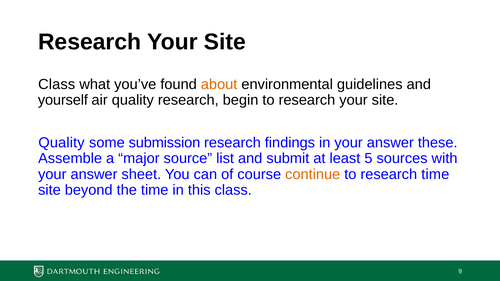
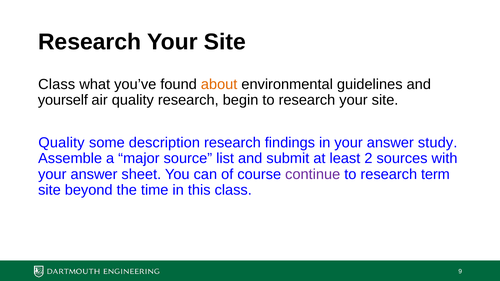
submission: submission -> description
these: these -> study
5: 5 -> 2
continue colour: orange -> purple
research time: time -> term
